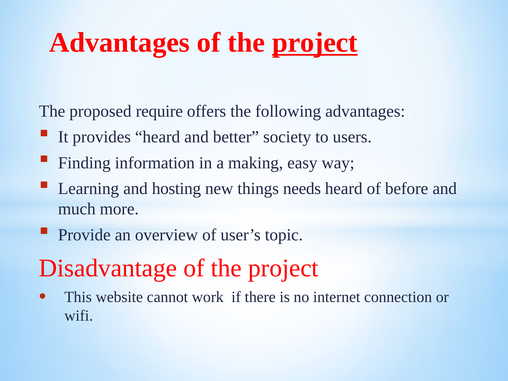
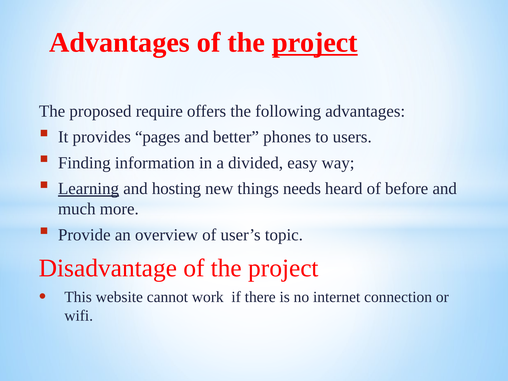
provides heard: heard -> pages
society: society -> phones
making: making -> divided
Learning underline: none -> present
